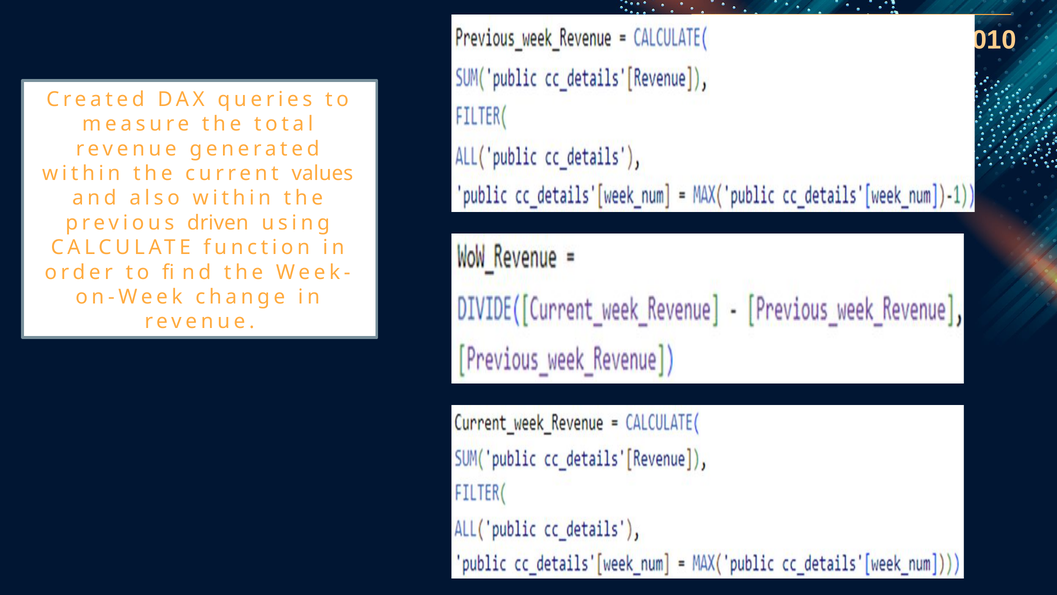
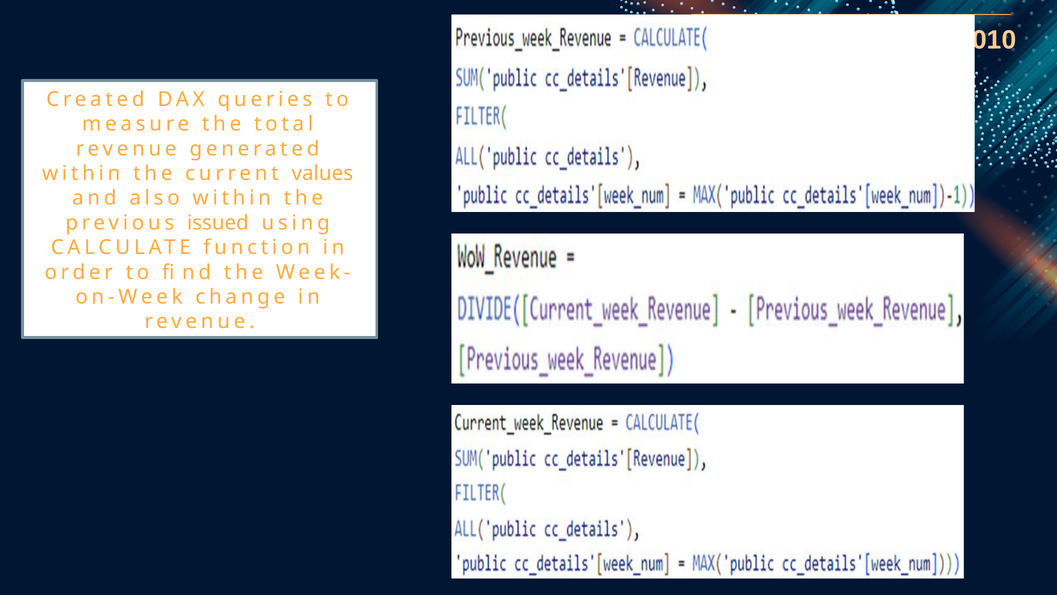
driven: driven -> issued
